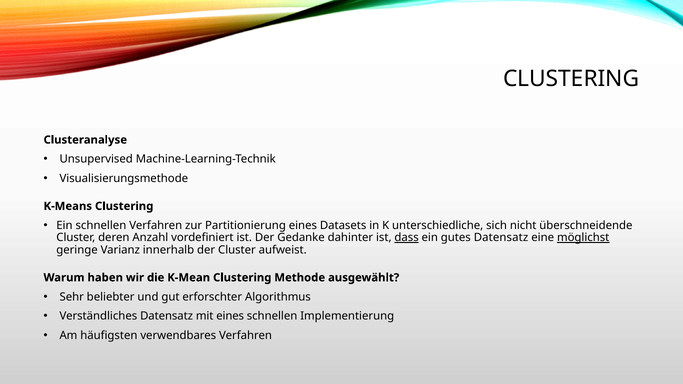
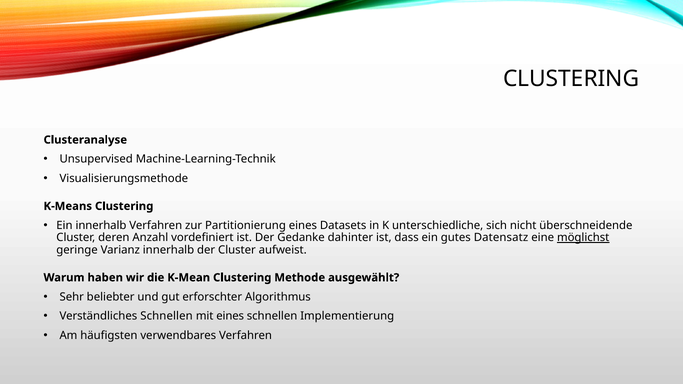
Ein schnellen: schnellen -> innerhalb
dass underline: present -> none
Verständliches Datensatz: Datensatz -> Schnellen
